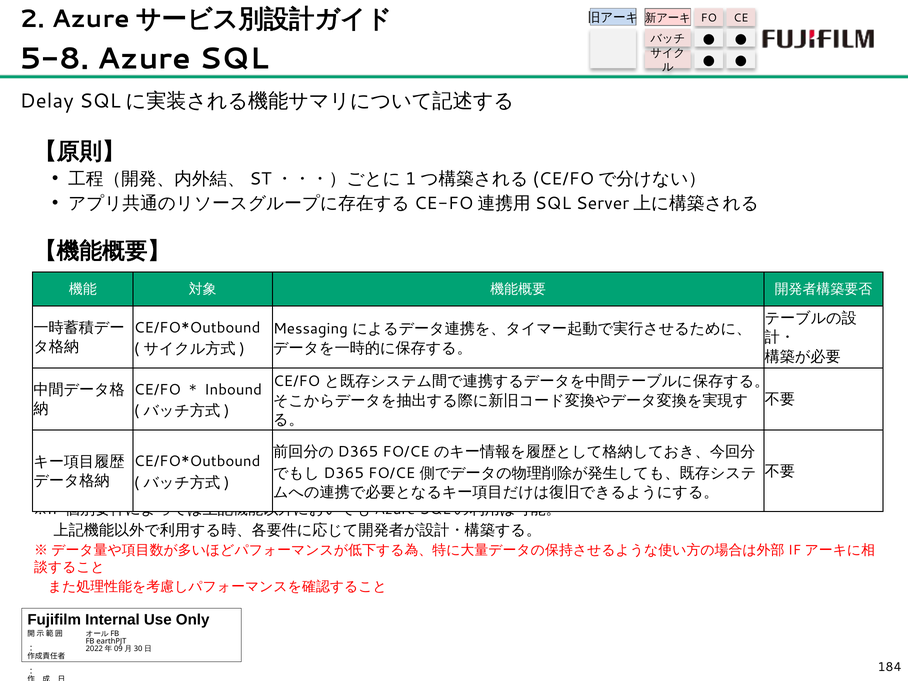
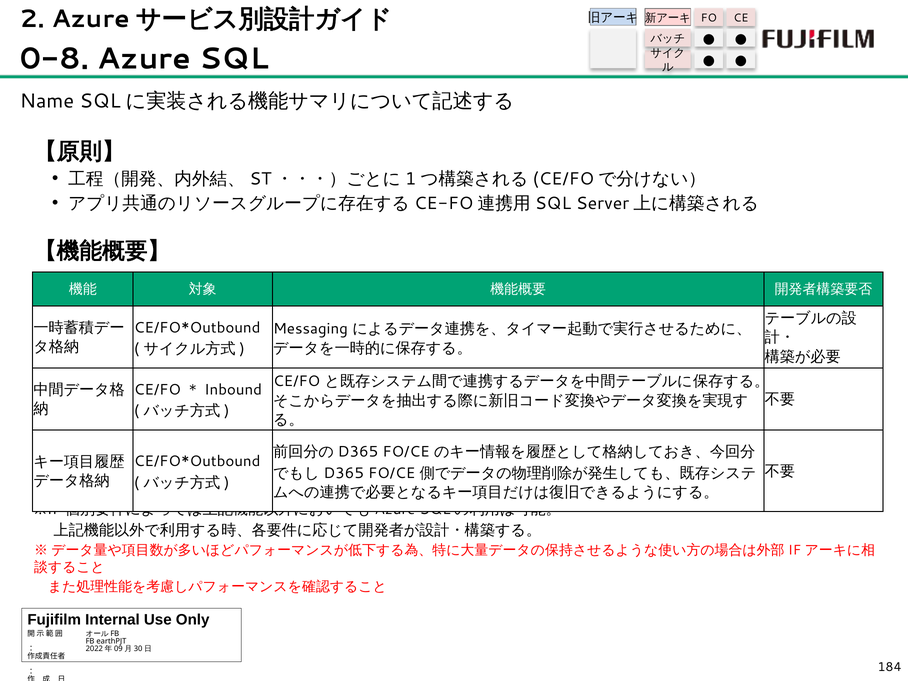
5-8: 5-8 -> 0-8
Delay: Delay -> Name
